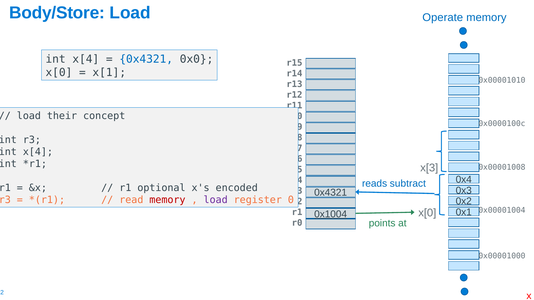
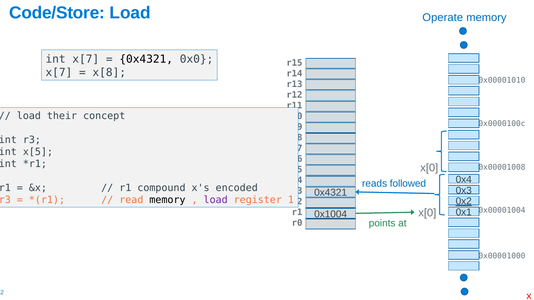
Body/Store: Body/Store -> Code/Store
x[4 at (86, 59): x[4 -> x[7
0x4321 at (146, 59) colour: blue -> black
x[0 at (59, 73): x[0 -> x[7
x[1: x[1 -> x[8
x[4 at (38, 152): x[4 -> x[5
x[3 at (429, 168): x[3 -> x[0
subtract: subtract -> followed
optional: optional -> compound
memory at (167, 200) colour: red -> black
0: 0 -> 1
0x2 underline: none -> present
